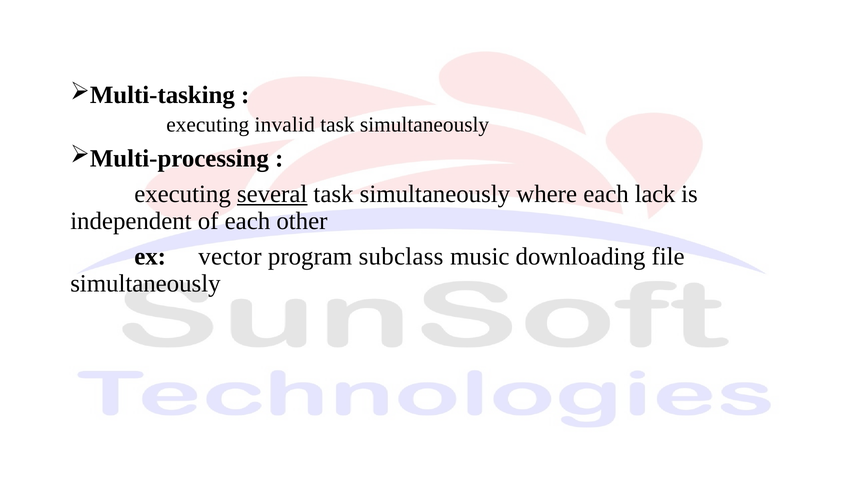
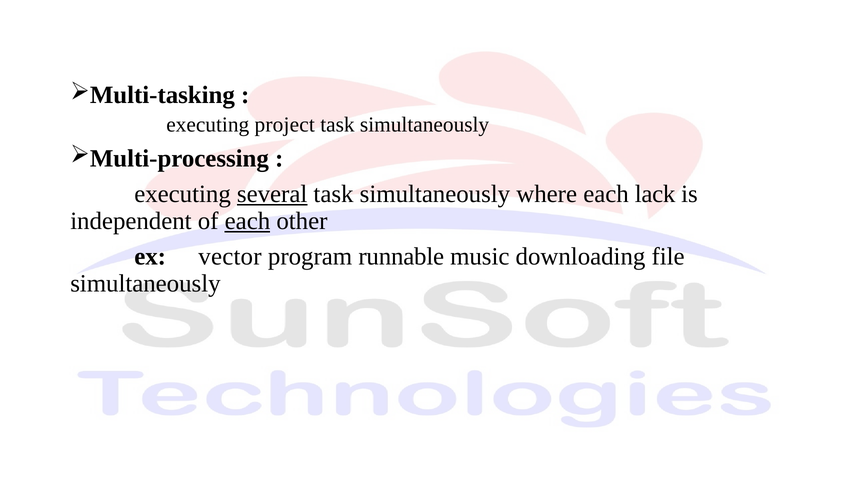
invalid: invalid -> project
each at (247, 221) underline: none -> present
subclass: subclass -> runnable
